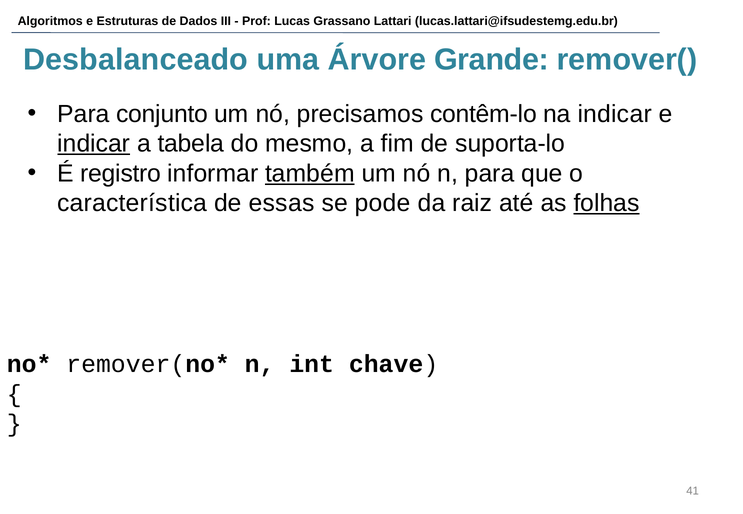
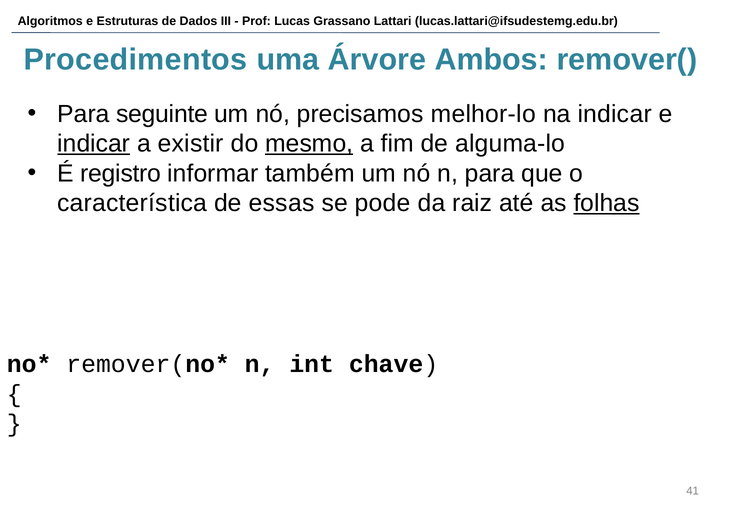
Desbalanceado: Desbalanceado -> Procedimentos
Grande: Grande -> Ambos
conjunto: conjunto -> seguinte
contêm-lo: contêm-lo -> melhor-lo
tabela: tabela -> existir
mesmo underline: none -> present
suporta-lo: suporta-lo -> alguma-lo
também underline: present -> none
